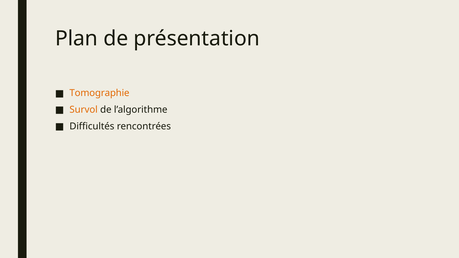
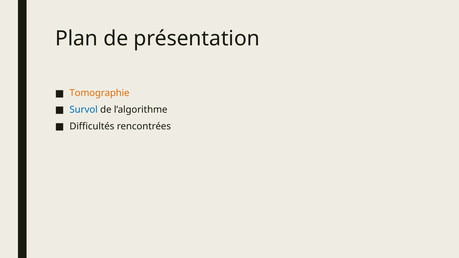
Survol colour: orange -> blue
